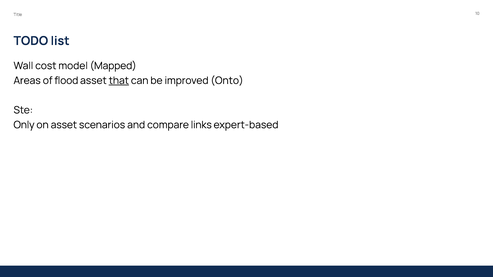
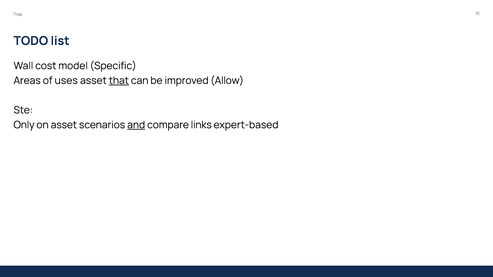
Mapped: Mapped -> Specific
flood: flood -> uses
Onto: Onto -> Allow
and underline: none -> present
